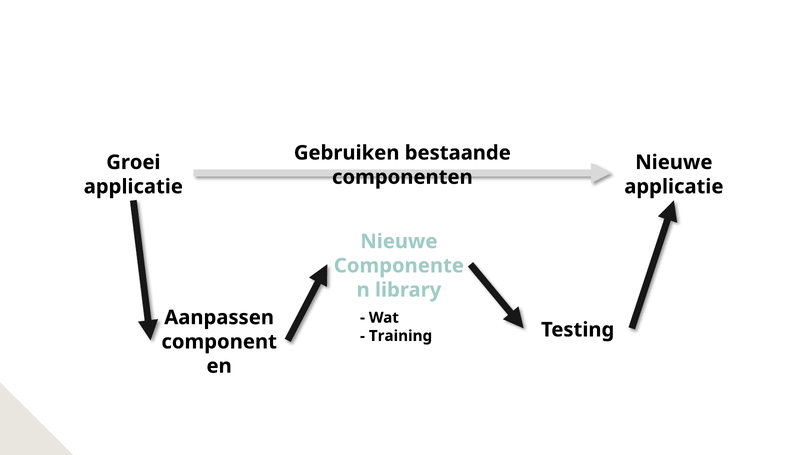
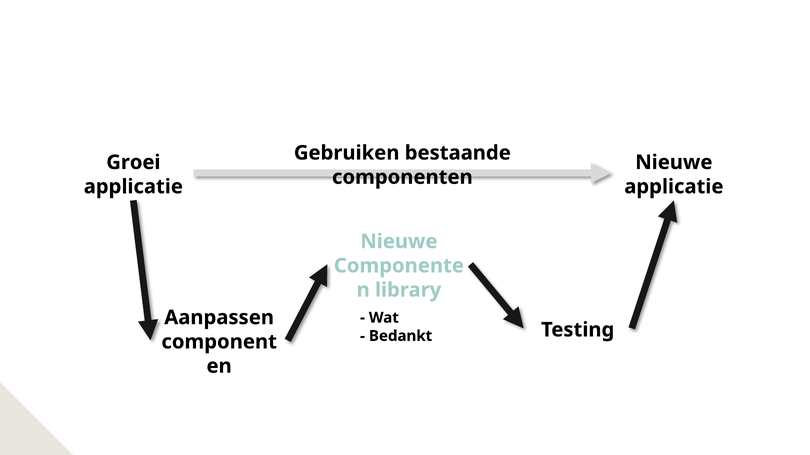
Training: Training -> Bedankt
